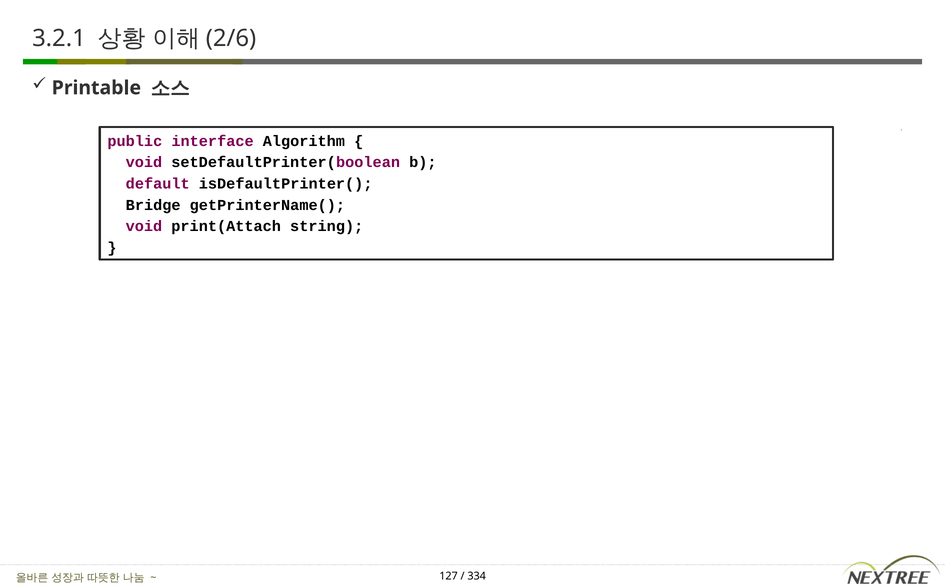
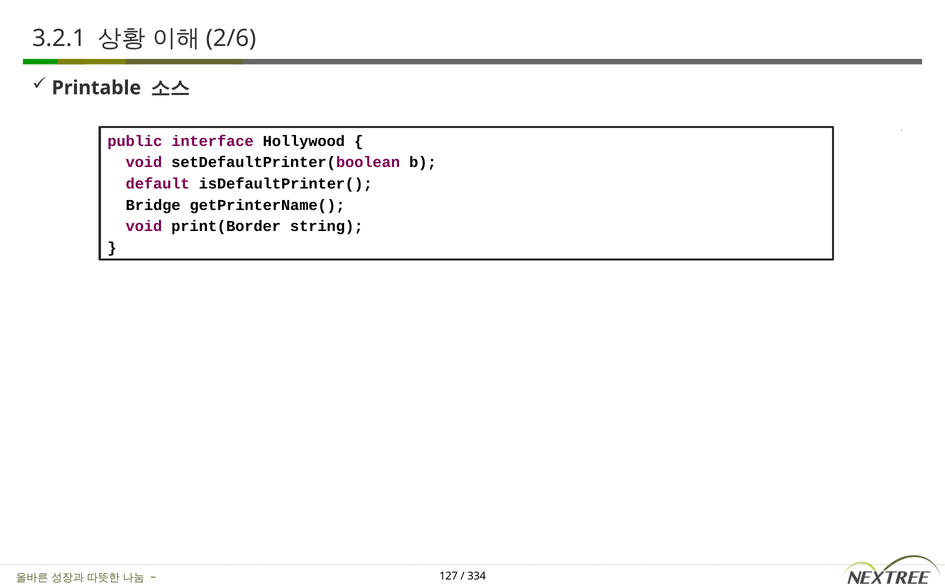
Algorithm: Algorithm -> Hollywood
print(Attach: print(Attach -> print(Border
